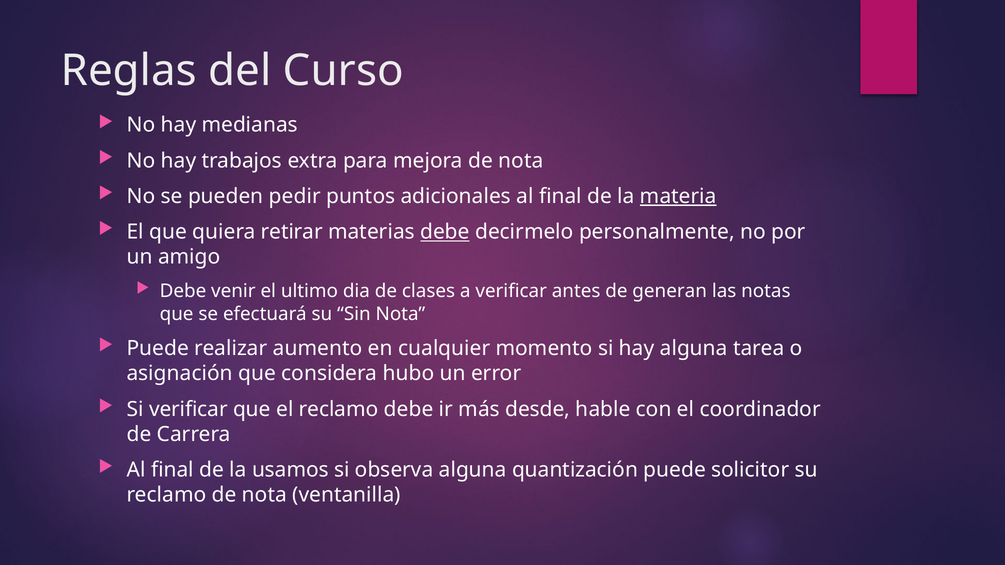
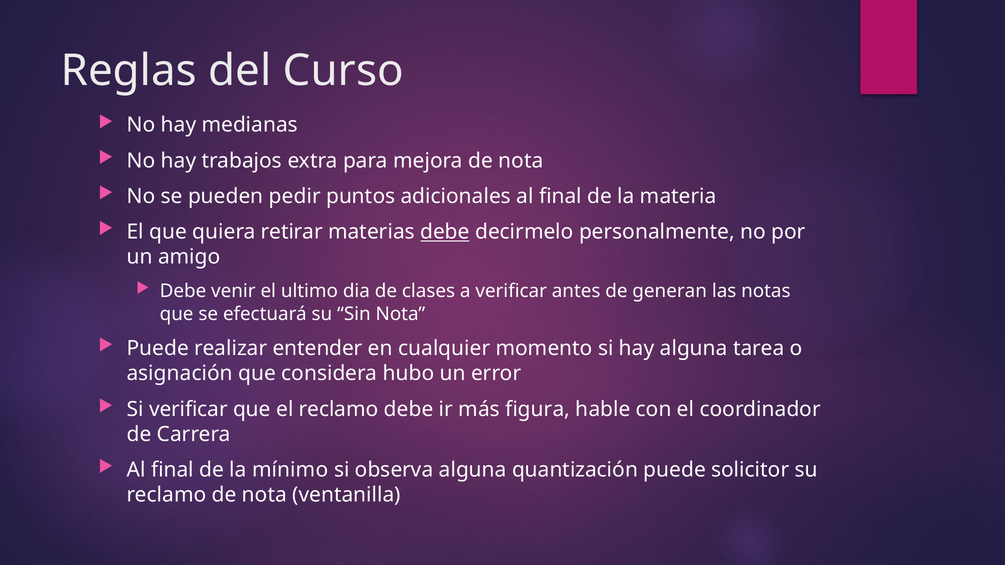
materia underline: present -> none
aumento: aumento -> entender
desde: desde -> figura
usamos: usamos -> mínimo
